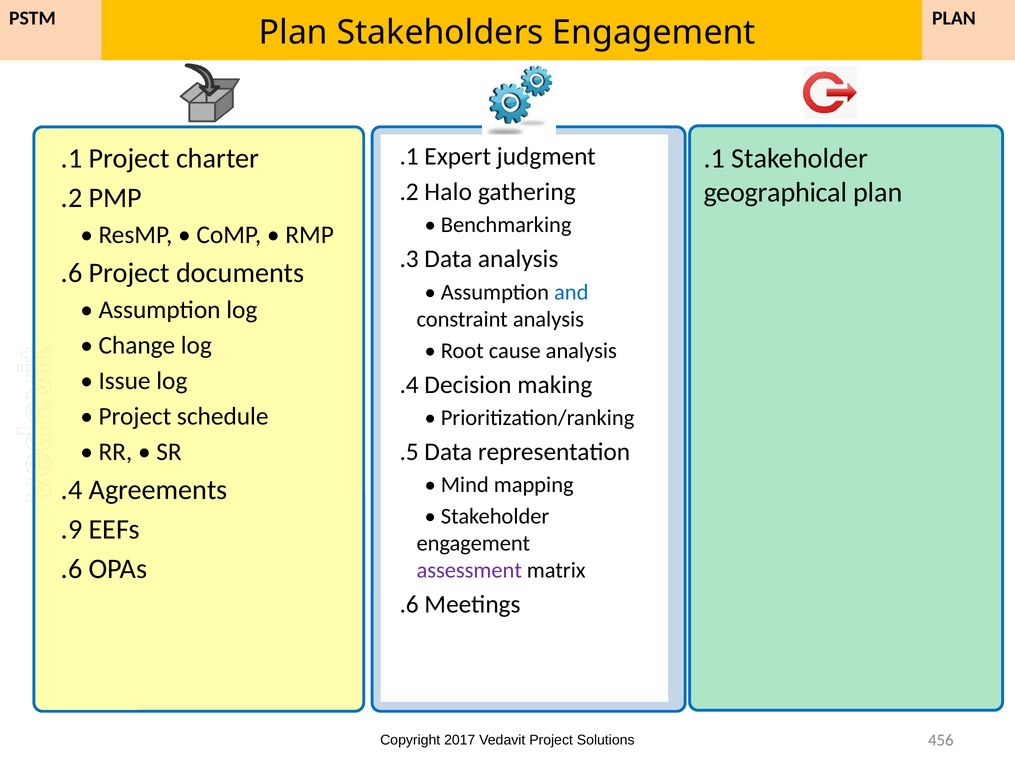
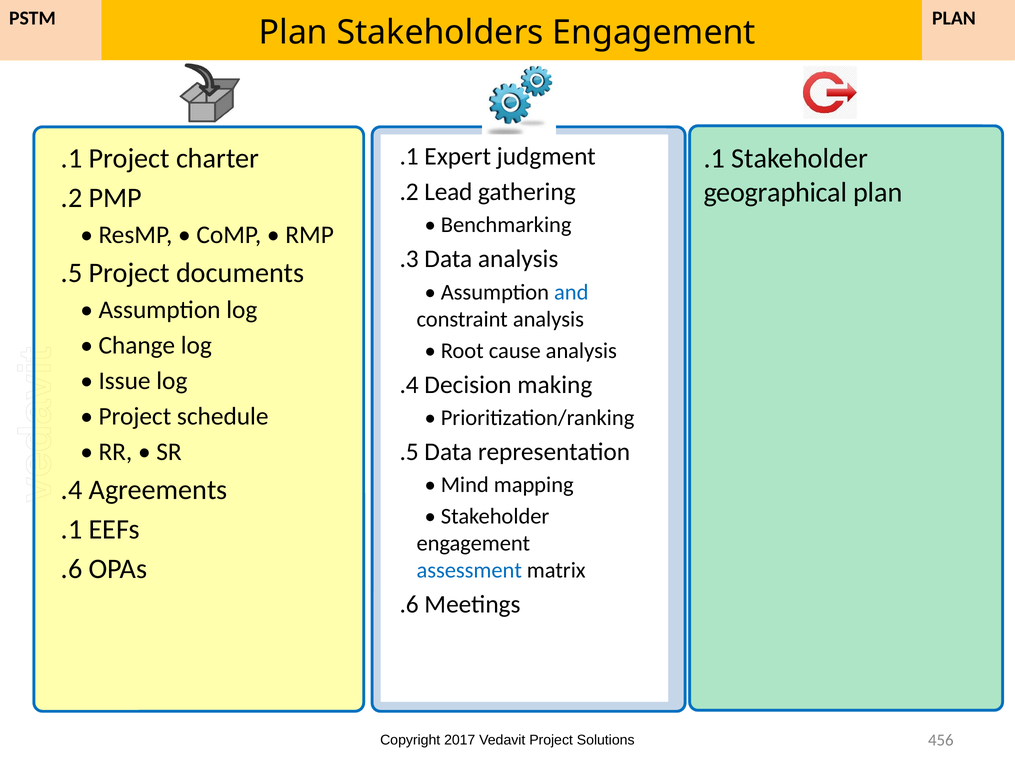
Halo: Halo -> Lead
.6 at (72, 273): .6 -> .5
.9 at (72, 530): .9 -> .1
assessment colour: purple -> blue
